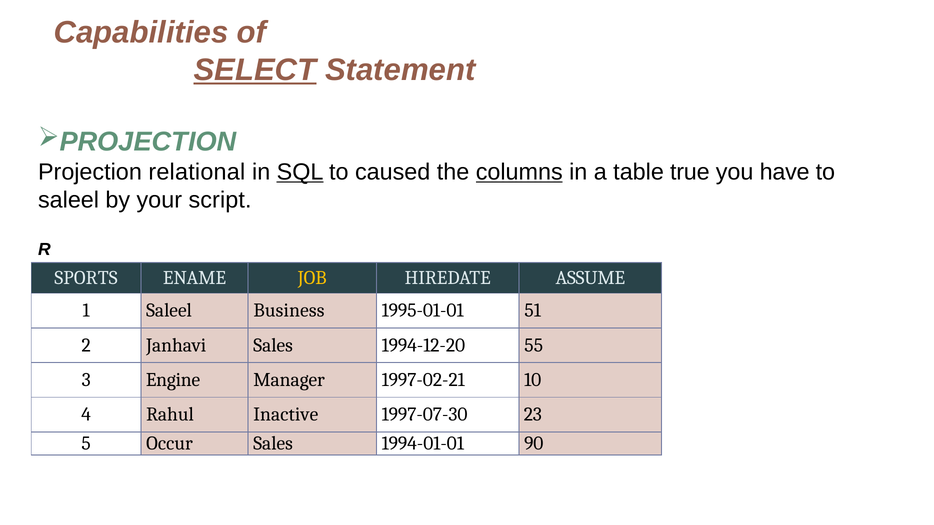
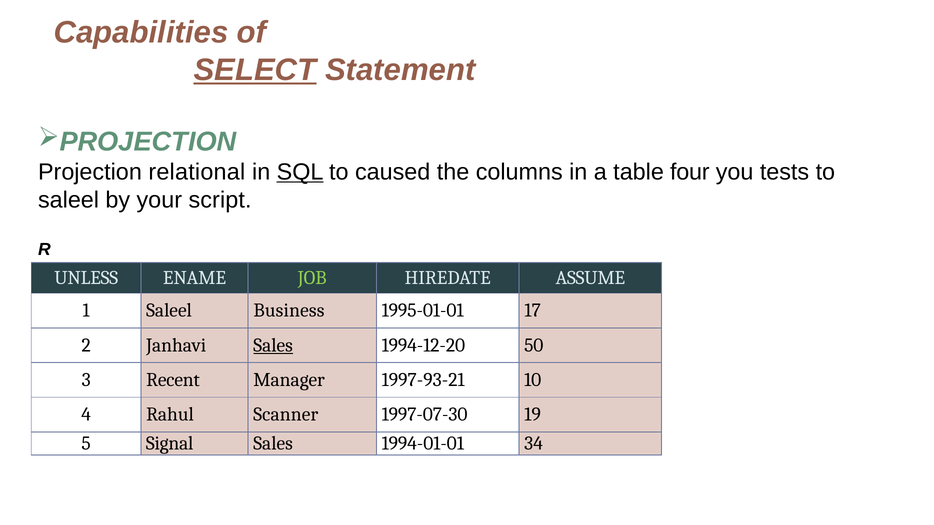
columns underline: present -> none
true: true -> four
have: have -> tests
SPORTS: SPORTS -> UNLESS
JOB colour: yellow -> light green
51: 51 -> 17
Sales at (273, 345) underline: none -> present
55: 55 -> 50
Engine: Engine -> Recent
1997-02-21: 1997-02-21 -> 1997-93-21
Inactive: Inactive -> Scanner
23: 23 -> 19
Occur: Occur -> Signal
90: 90 -> 34
